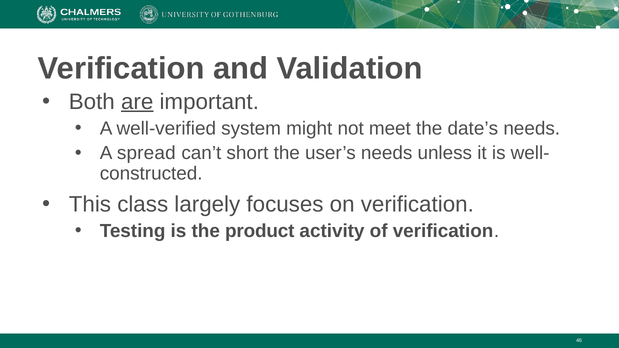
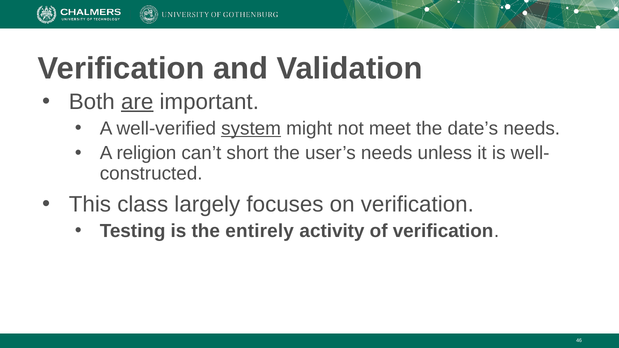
system underline: none -> present
spread: spread -> religion
product: product -> entirely
